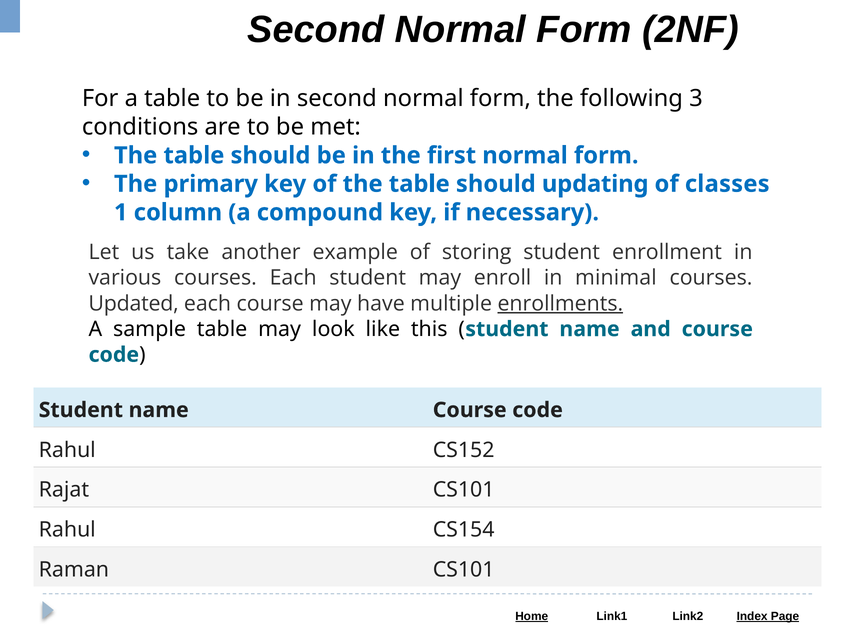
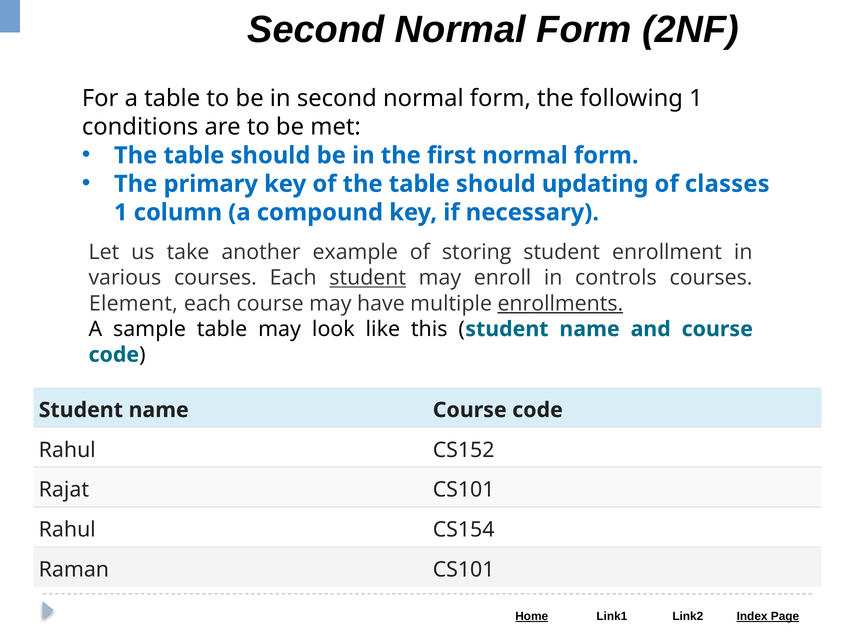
following 3: 3 -> 1
student at (368, 278) underline: none -> present
minimal: minimal -> controls
Updated: Updated -> Element
